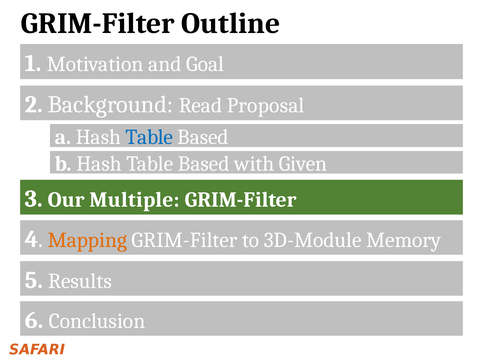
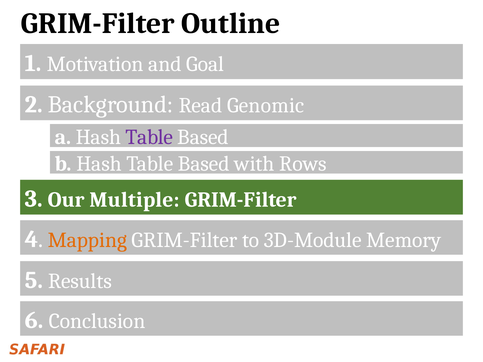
Proposal: Proposal -> Genomic
Table at (149, 137) colour: blue -> purple
Given: Given -> Rows
